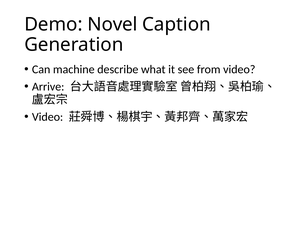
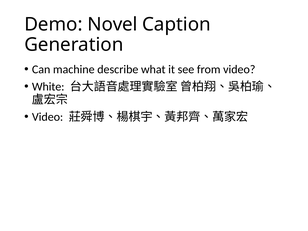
Arrive: Arrive -> White
